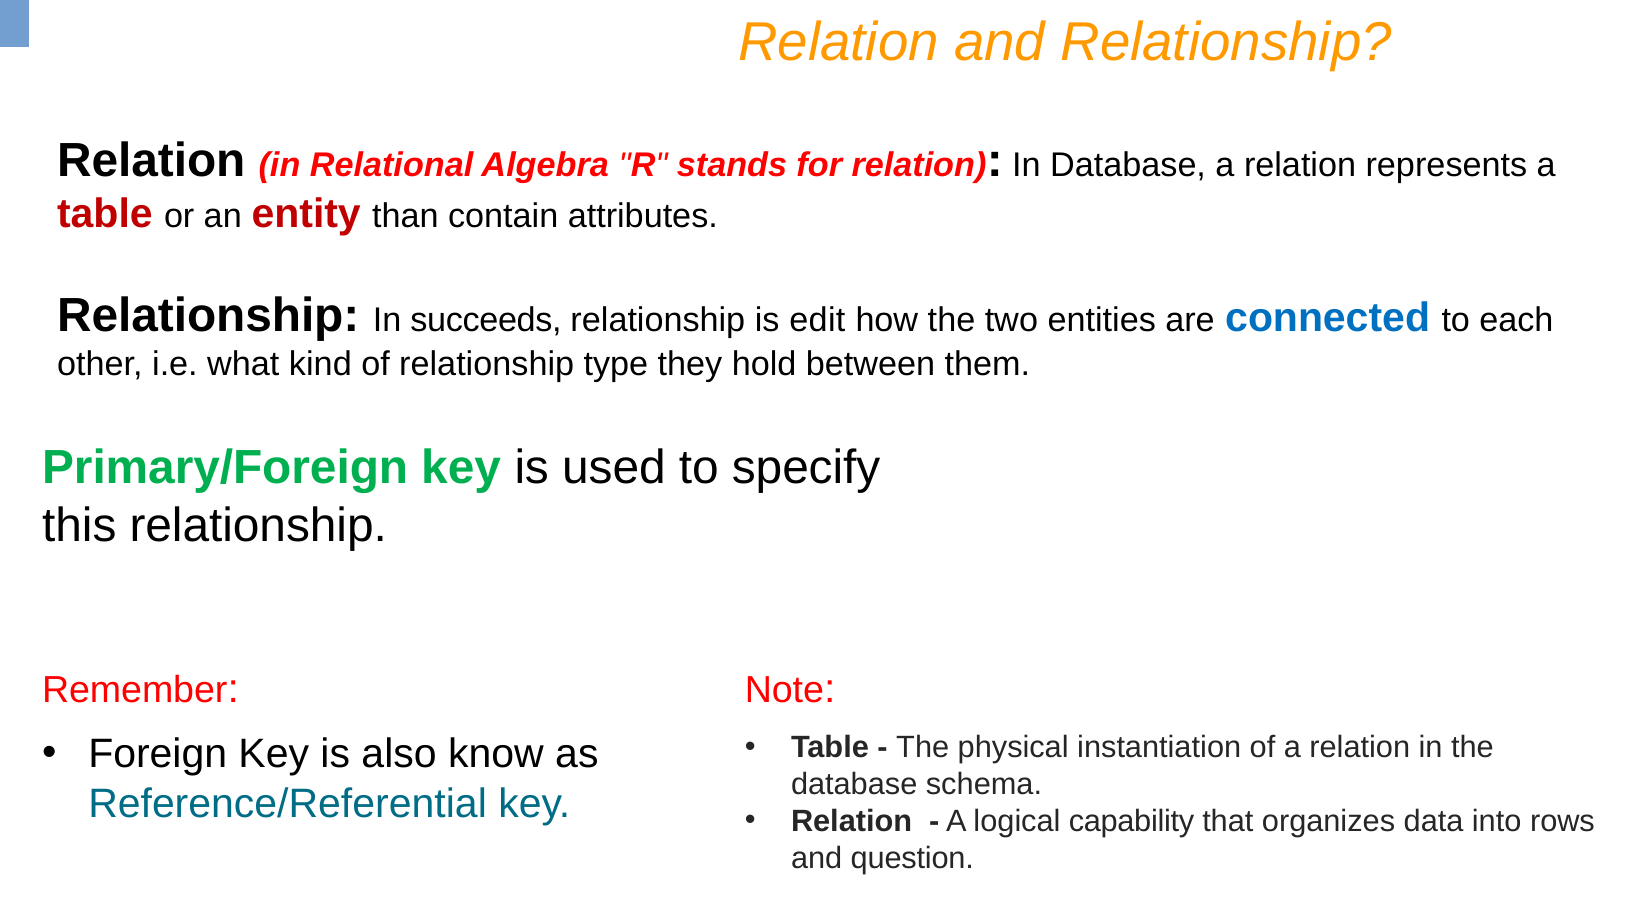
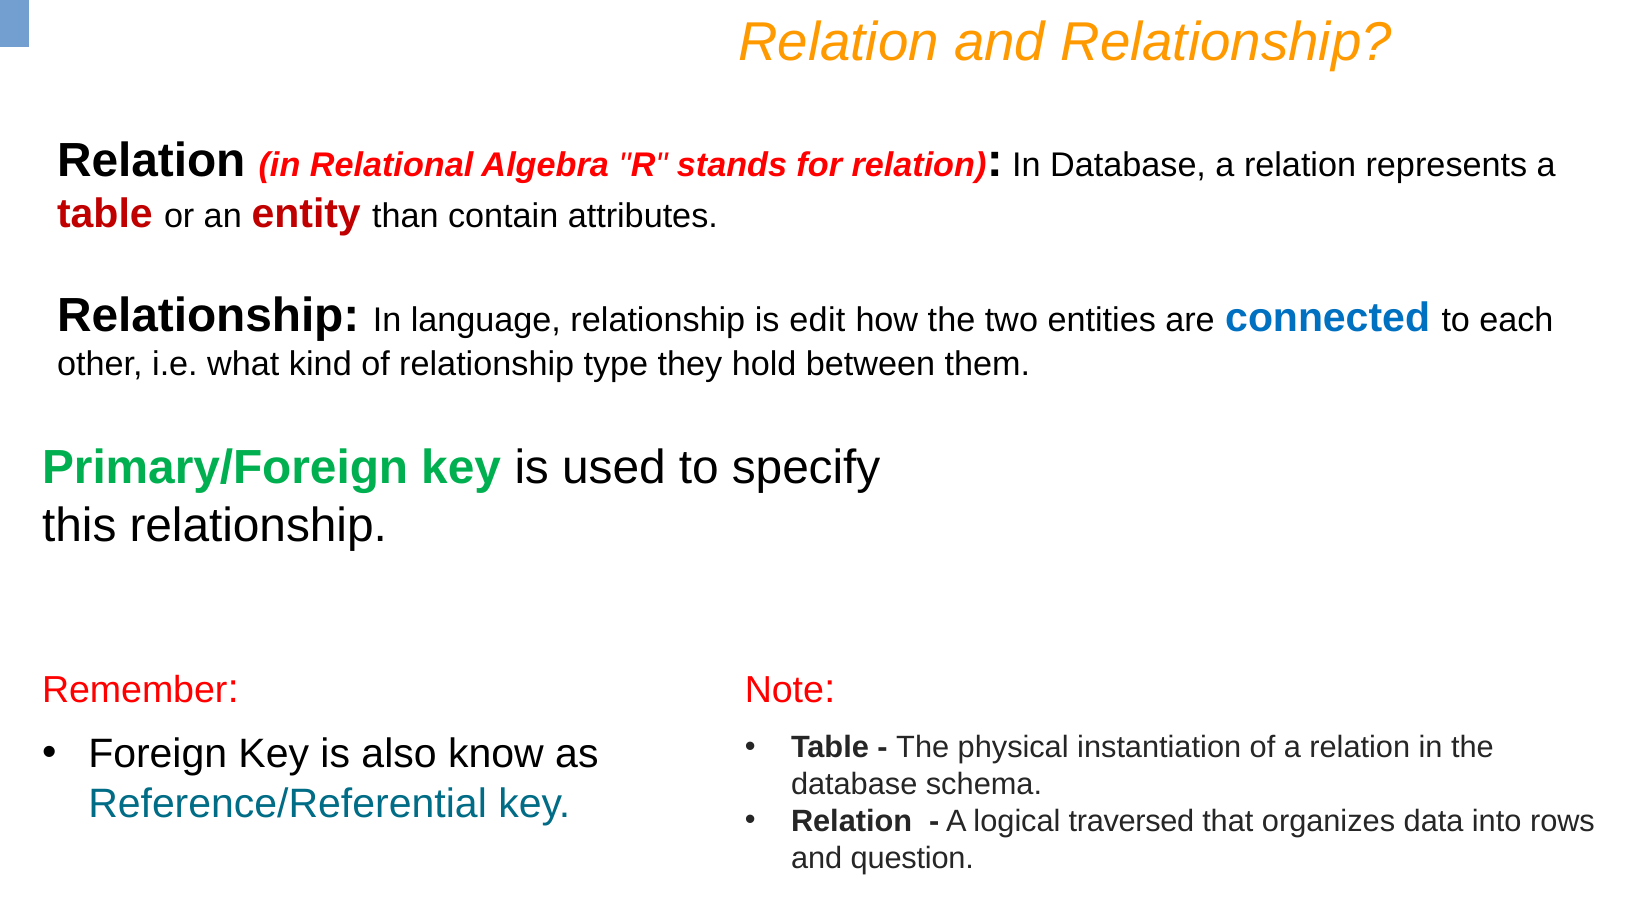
succeeds: succeeds -> language
capability: capability -> traversed
